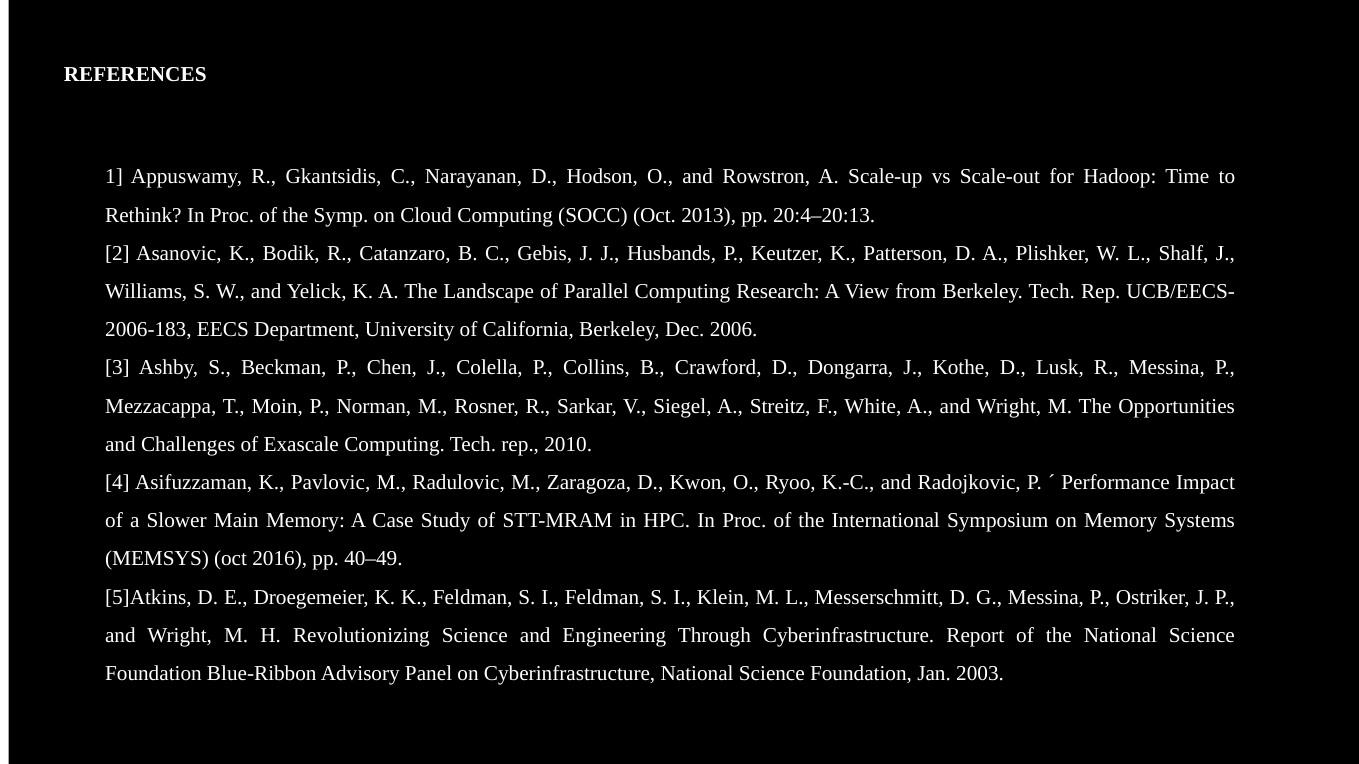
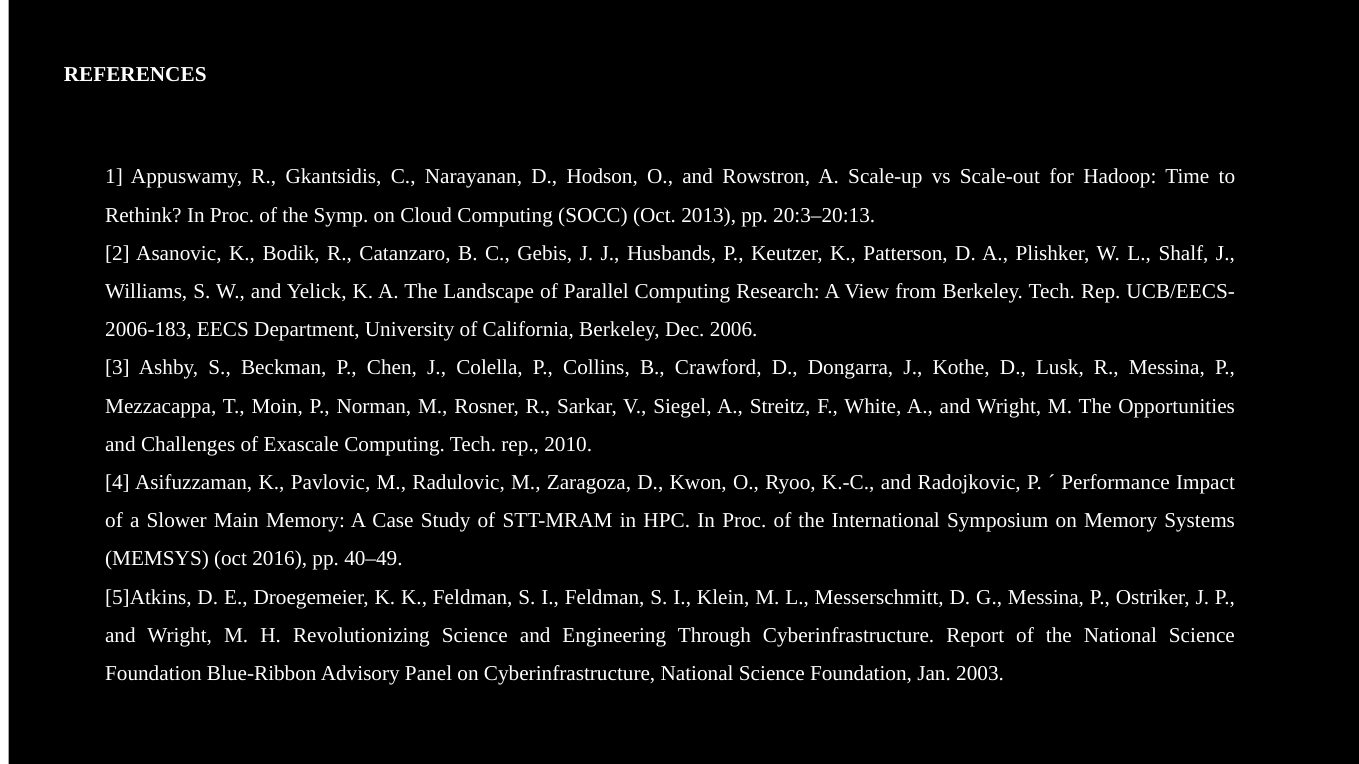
20:4–20:13: 20:4–20:13 -> 20:3–20:13
